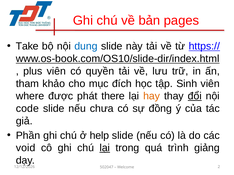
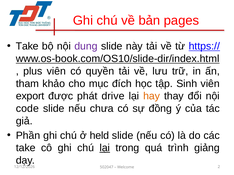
dung colour: blue -> purple
where: where -> export
there: there -> drive
đổi underline: present -> none
help: help -> held
void at (26, 148): void -> take
